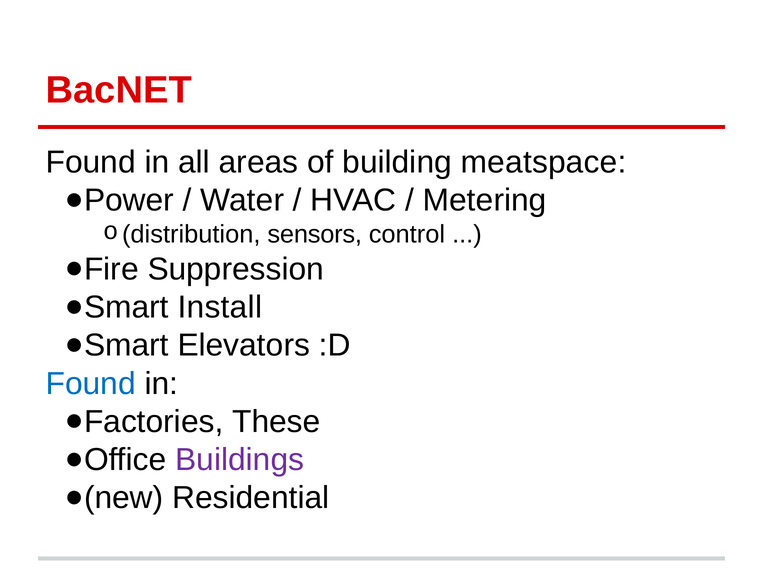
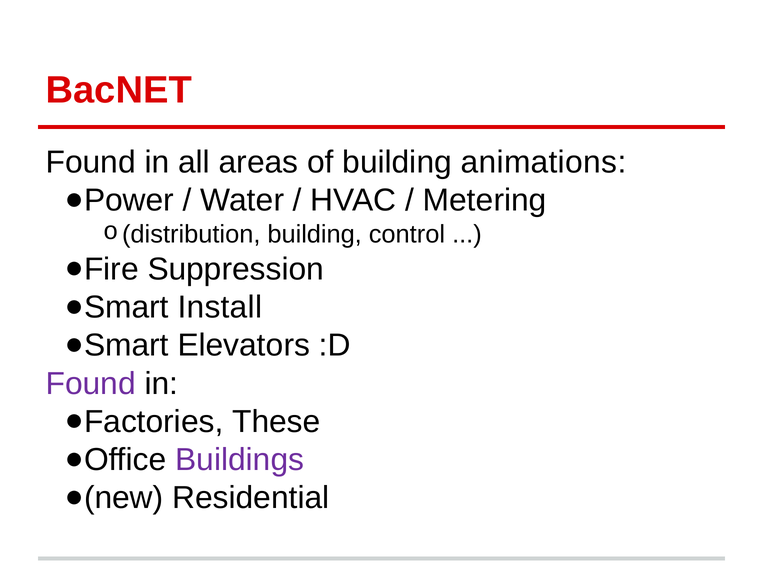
meatspace: meatspace -> animations
sensors at (315, 235): sensors -> building
Found at (91, 384) colour: blue -> purple
